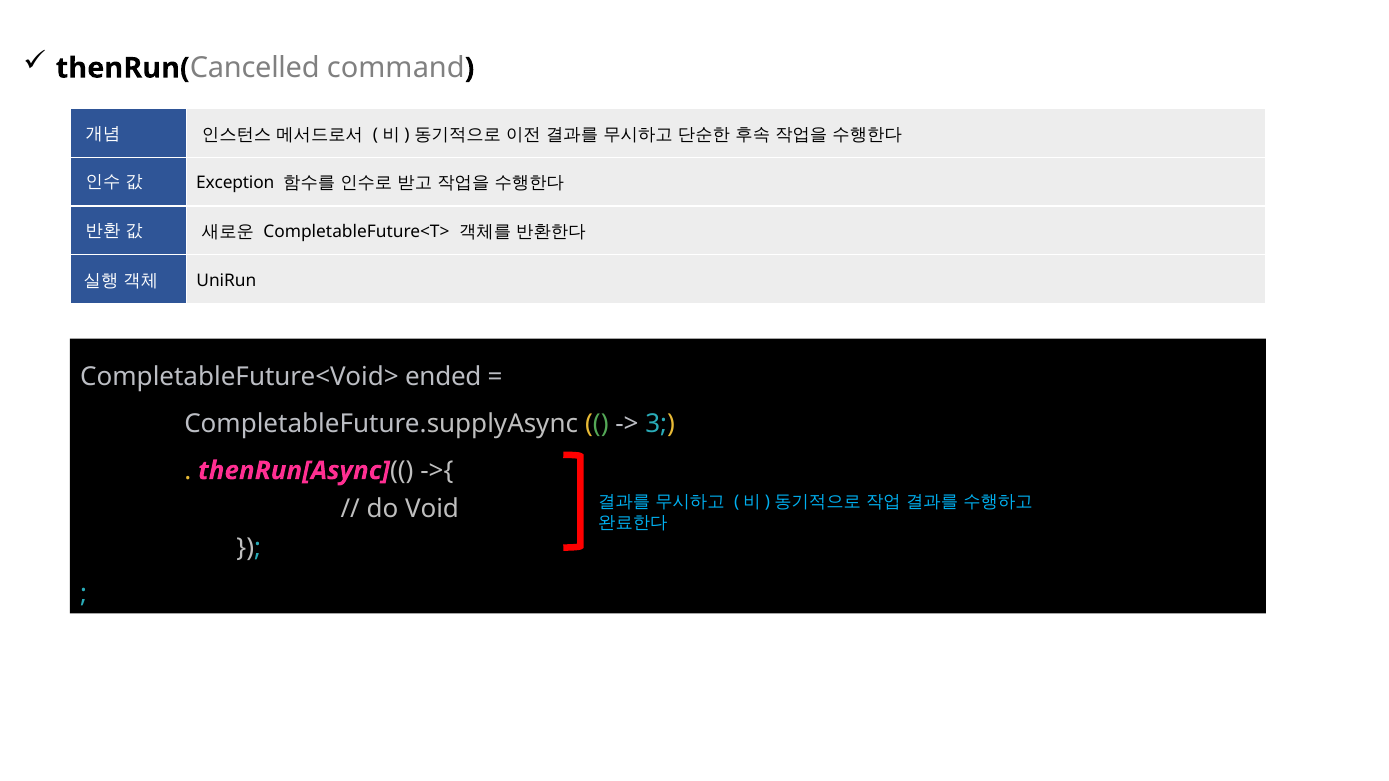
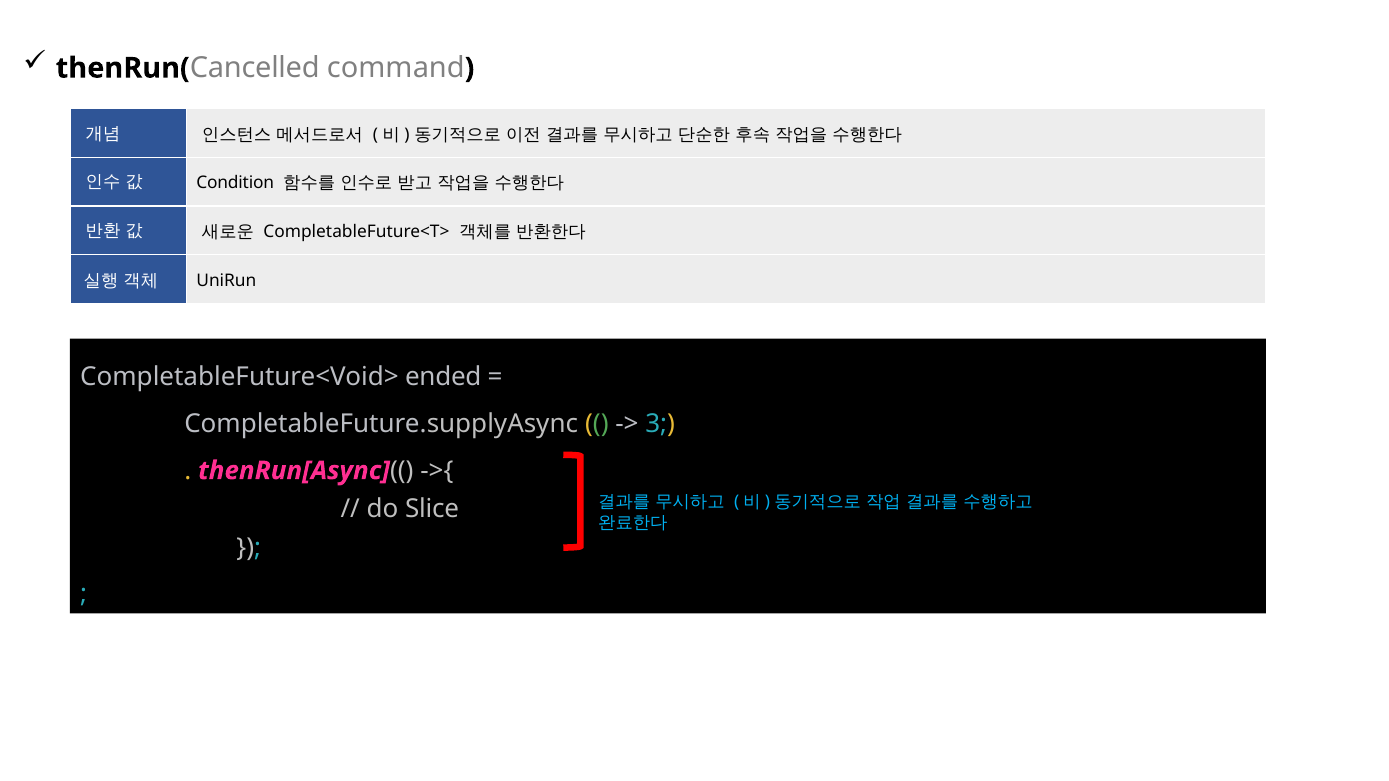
Exception: Exception -> Condition
Void: Void -> Slice
